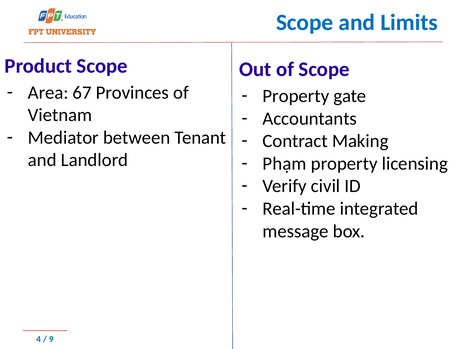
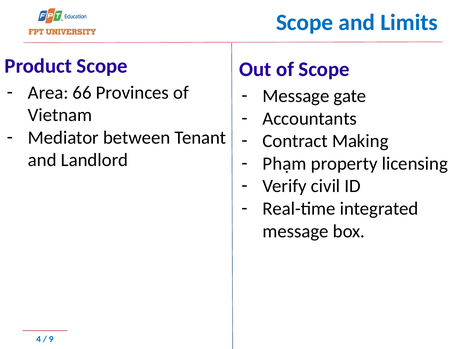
67: 67 -> 66
Property at (296, 96): Property -> Message
